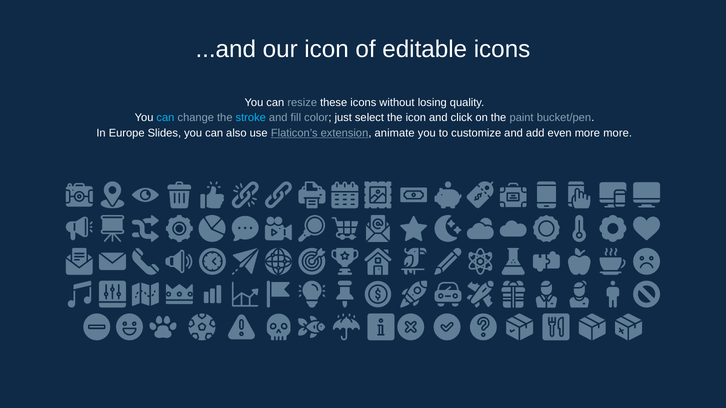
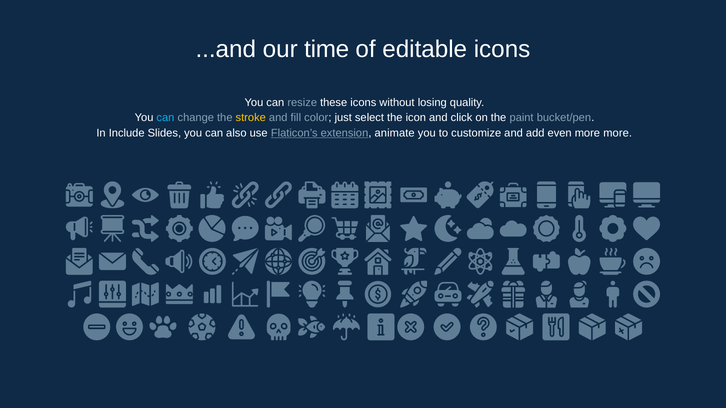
our icon: icon -> time
stroke colour: light blue -> yellow
Europe: Europe -> Include
